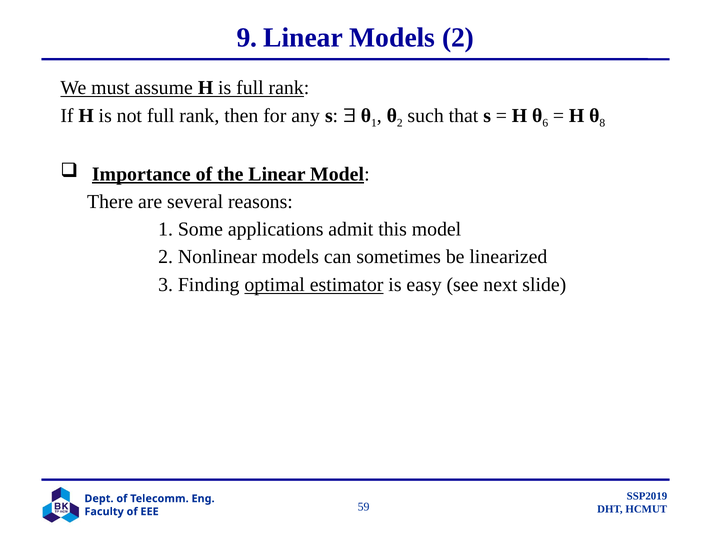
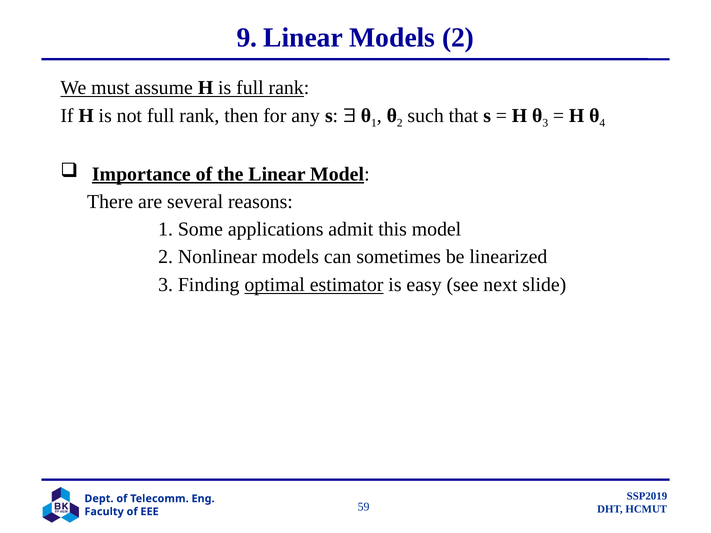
6 at (545, 123): 6 -> 3
8: 8 -> 4
